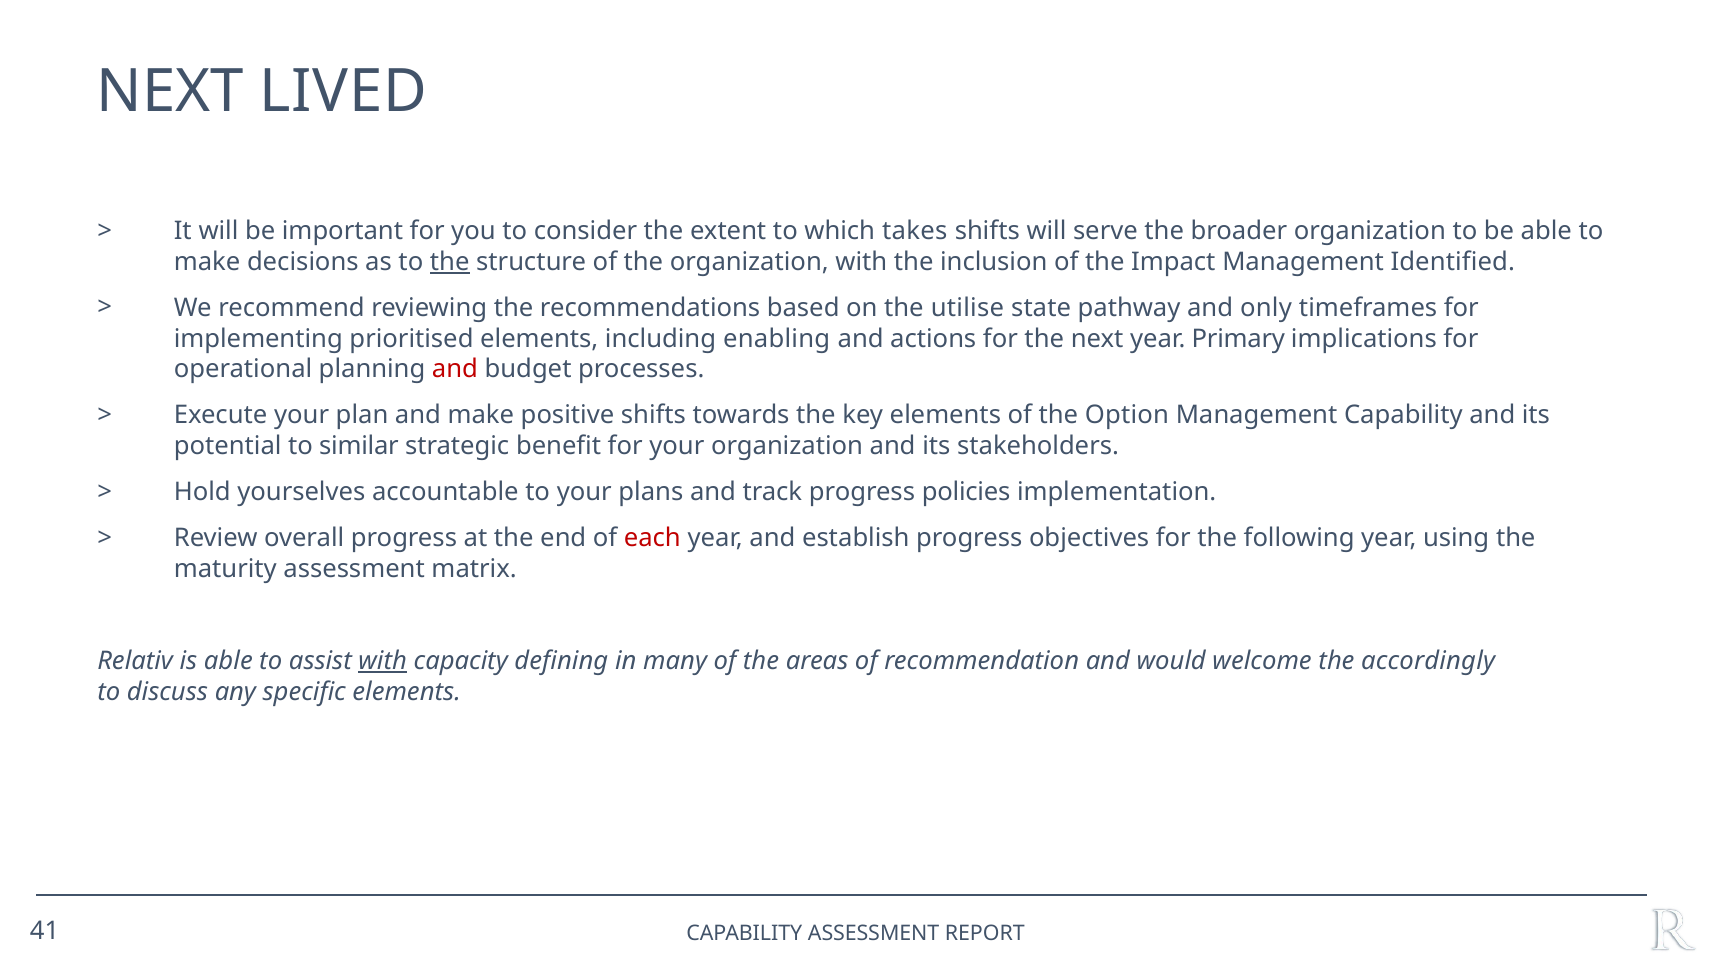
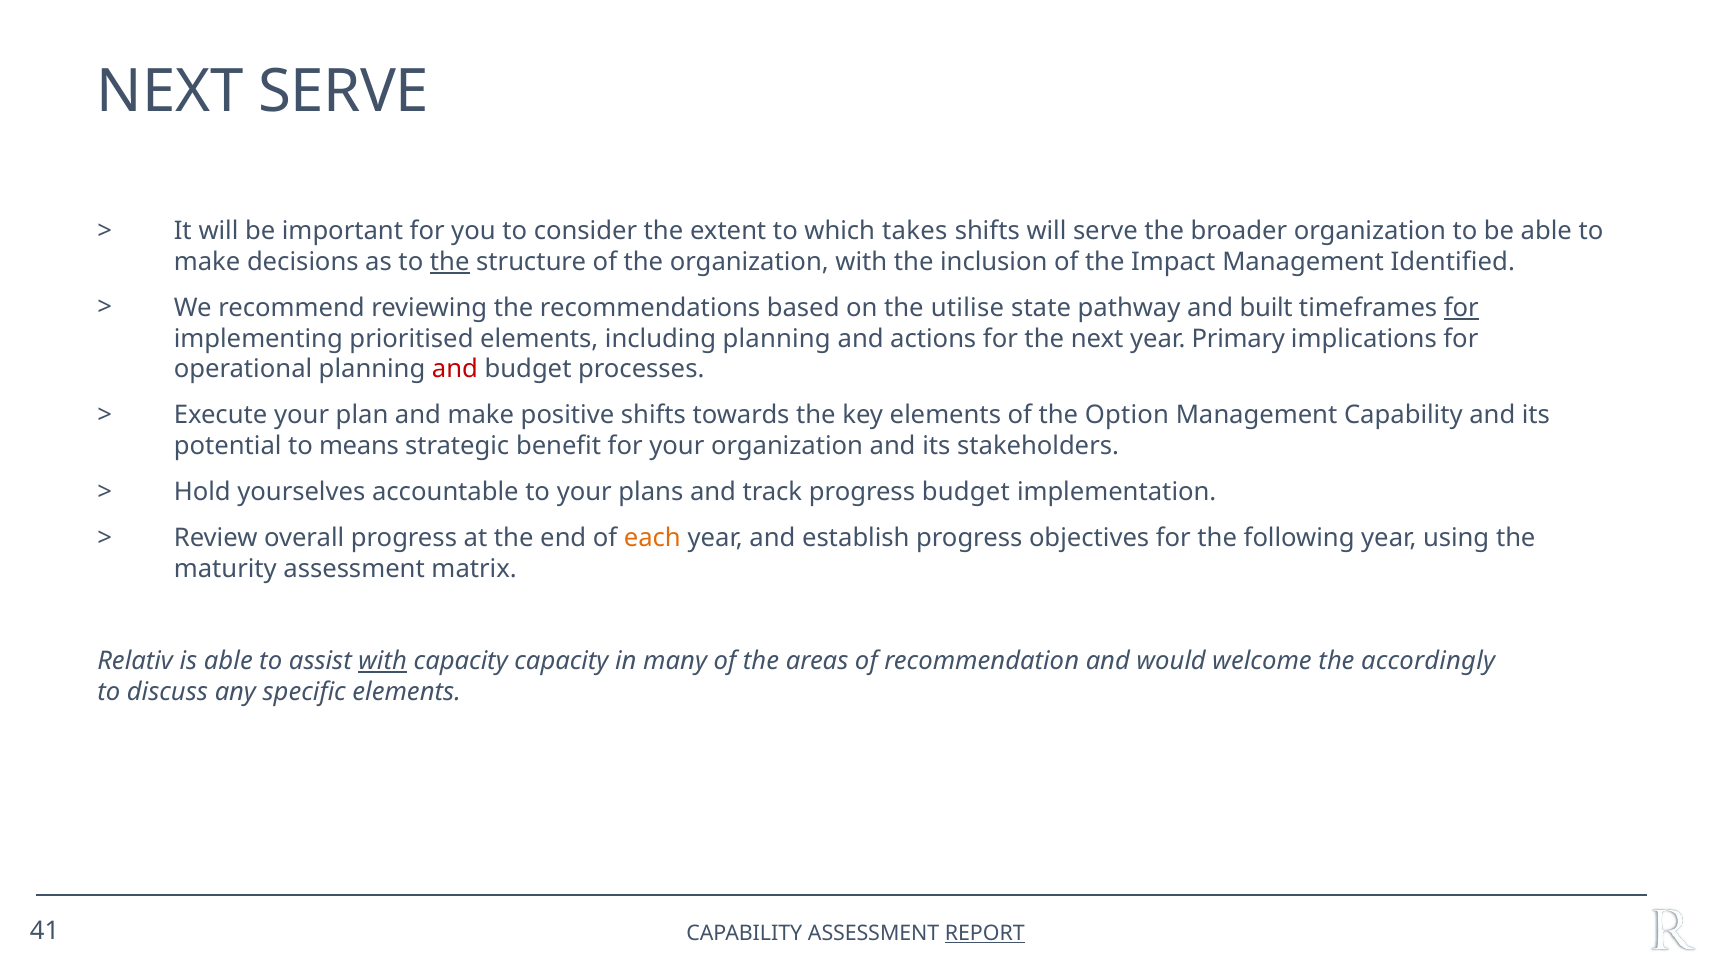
NEXT LIVED: LIVED -> SERVE
only: only -> built
for at (1461, 308) underline: none -> present
including enabling: enabling -> planning
similar: similar -> means
progress policies: policies -> budget
each colour: red -> orange
capacity defining: defining -> capacity
REPORT underline: none -> present
